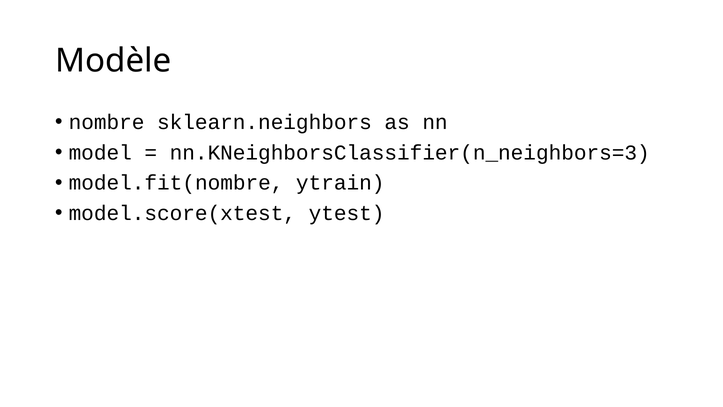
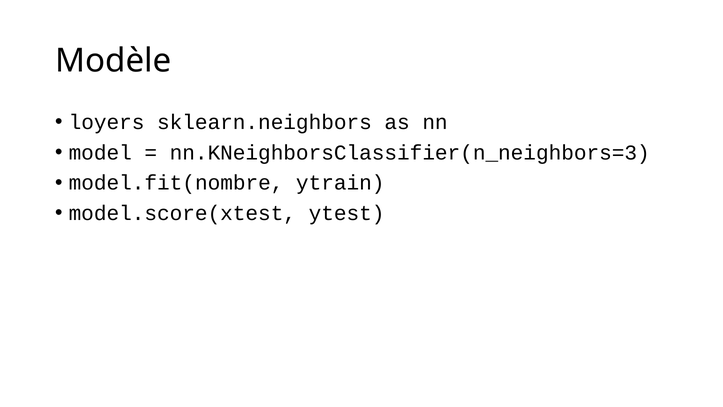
nombre: nombre -> loyers
